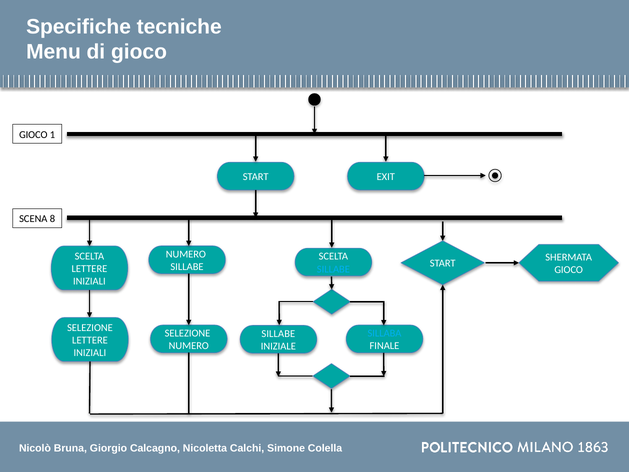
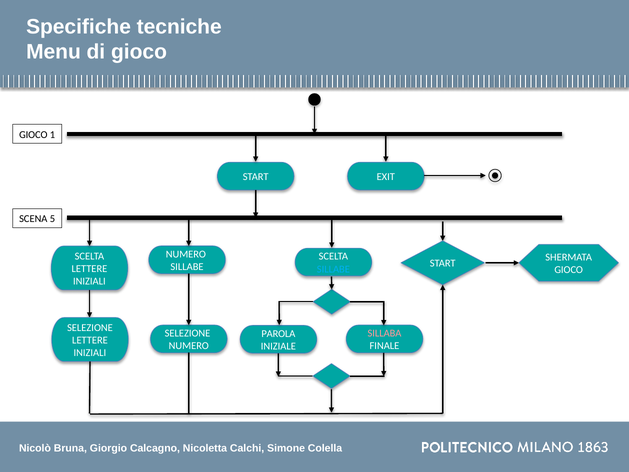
8: 8 -> 5
SILLABA colour: light blue -> pink
SILLABE at (278, 334): SILLABE -> PAROLA
